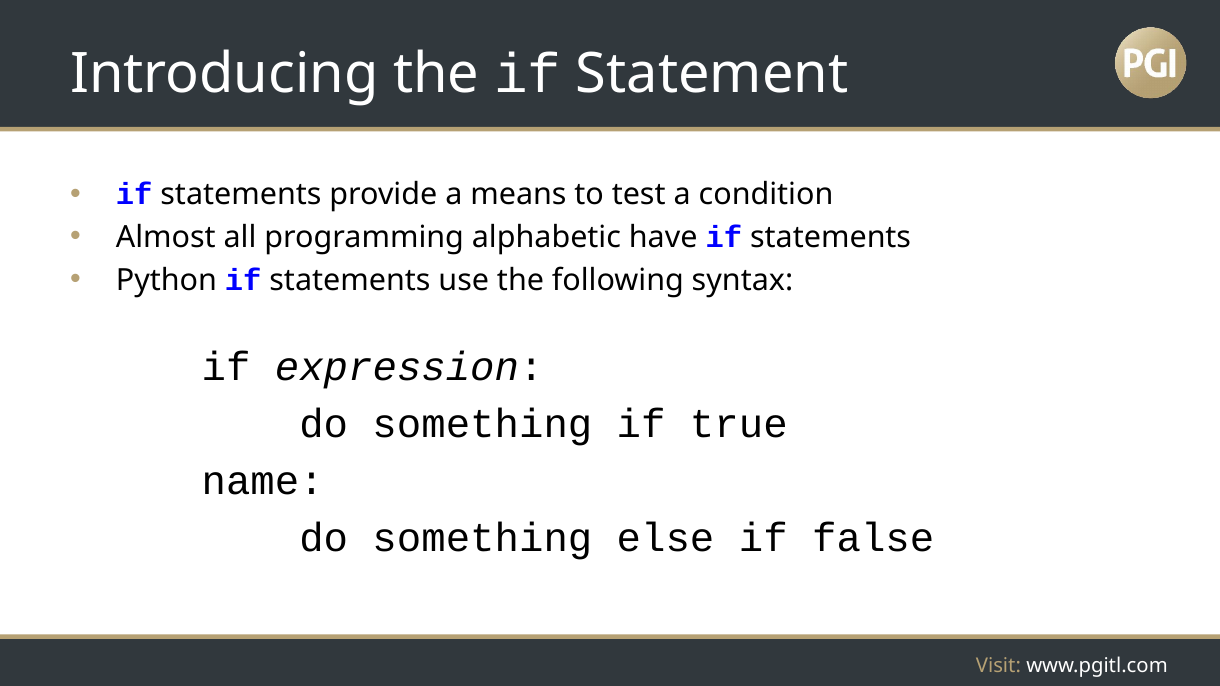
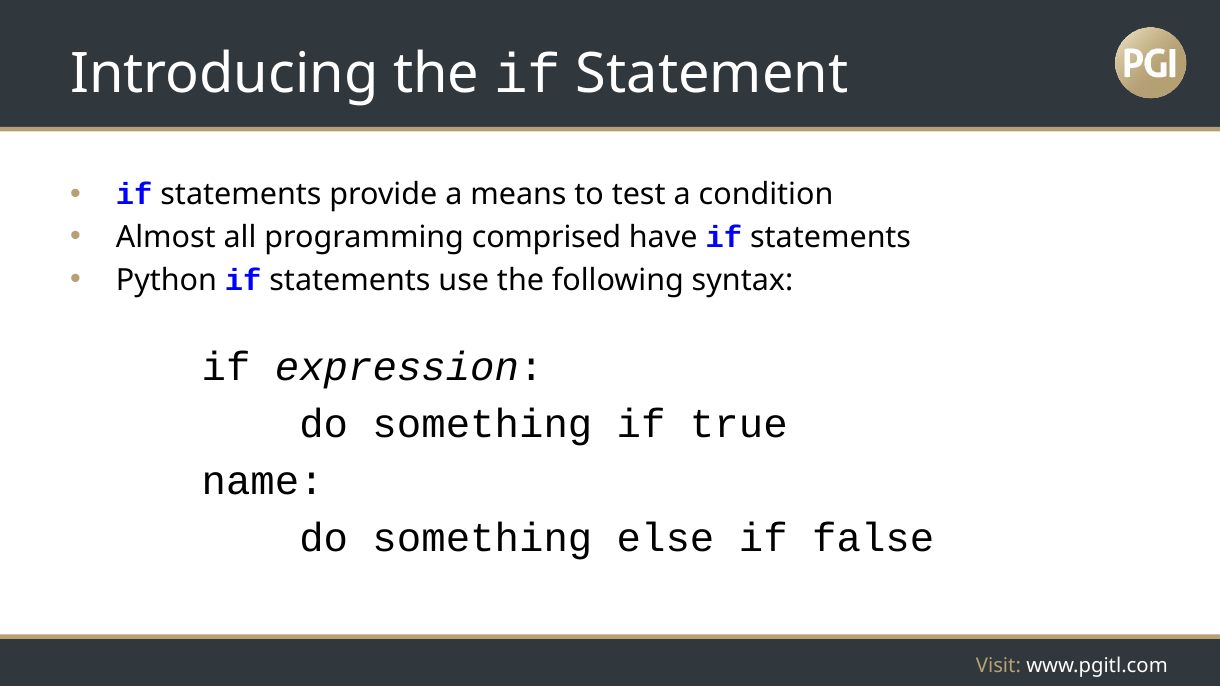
alphabetic: alphabetic -> comprised
